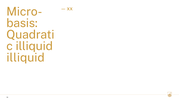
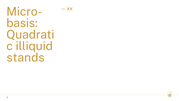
illiquid at (26, 57): illiquid -> stands
